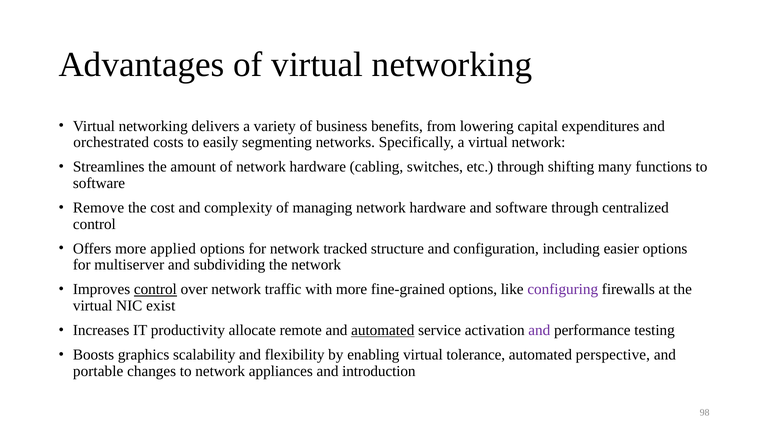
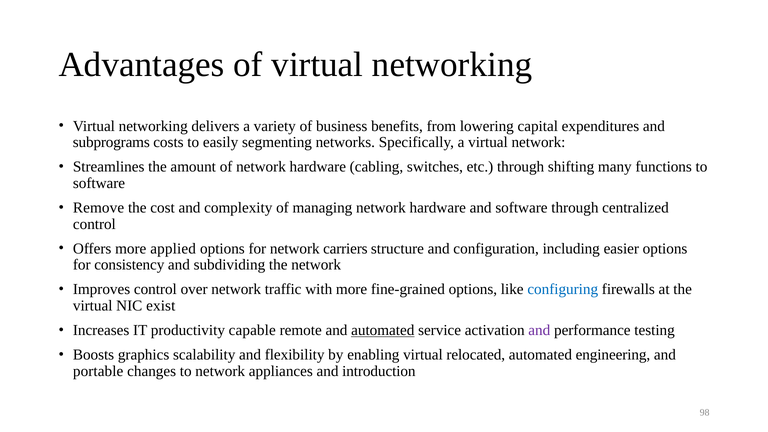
orchestrated: orchestrated -> subprograms
tracked: tracked -> carriers
multiserver: multiserver -> consistency
control at (155, 289) underline: present -> none
configuring colour: purple -> blue
allocate: allocate -> capable
tolerance: tolerance -> relocated
perspective: perspective -> engineering
